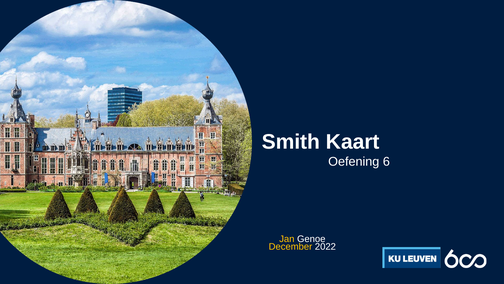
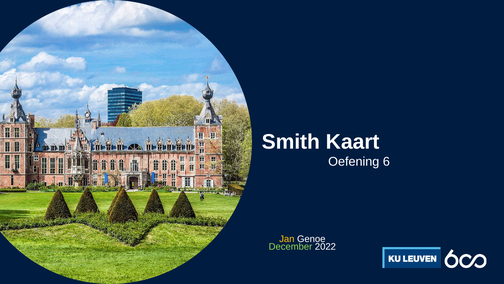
December colour: yellow -> light green
